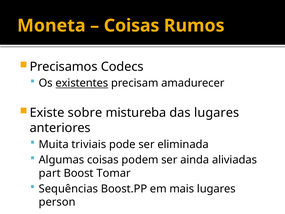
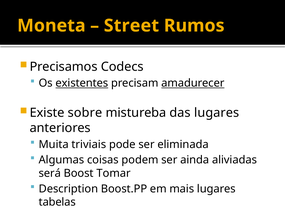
Coisas at (132, 26): Coisas -> Street
amadurecer underline: none -> present
part: part -> será
Sequências: Sequências -> Description
person: person -> tabelas
